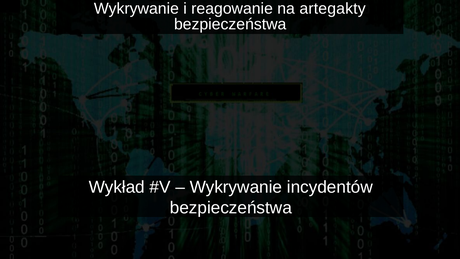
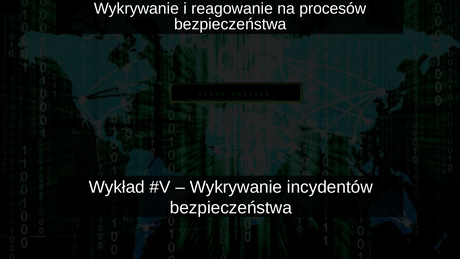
artegakty: artegakty -> procesów
